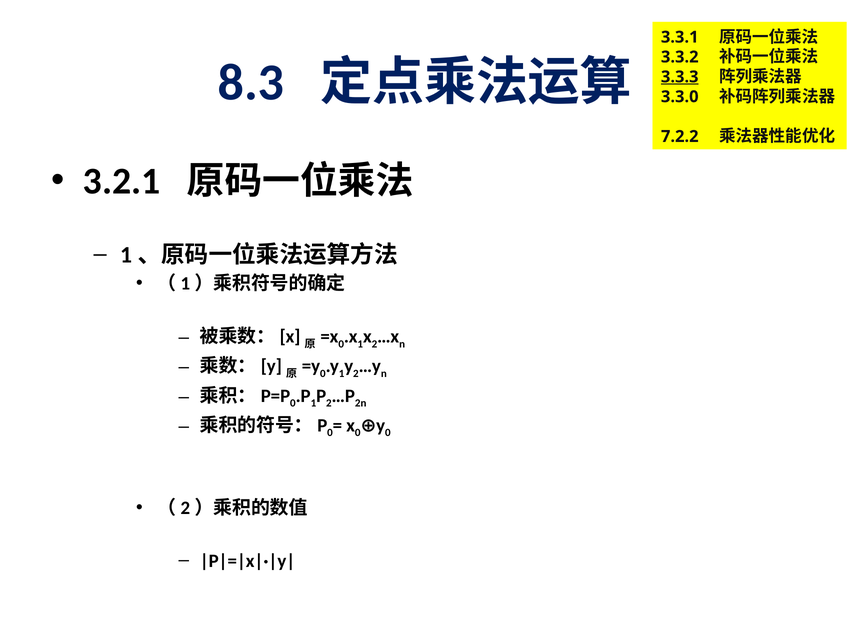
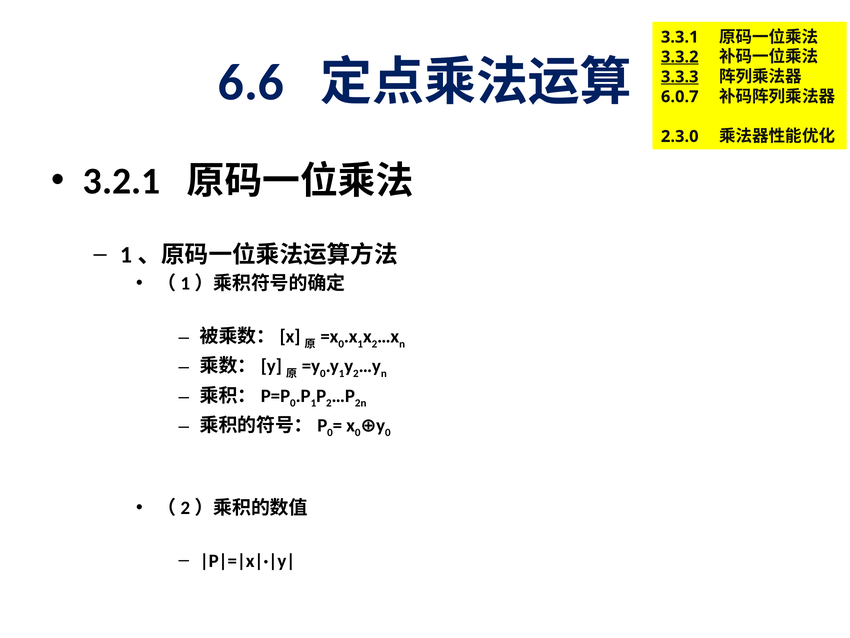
3.3.2 underline: none -> present
8.3: 8.3 -> 6.6
3.3.0: 3.3.0 -> 6.0.7
7.2.2: 7.2.2 -> 2.3.0
